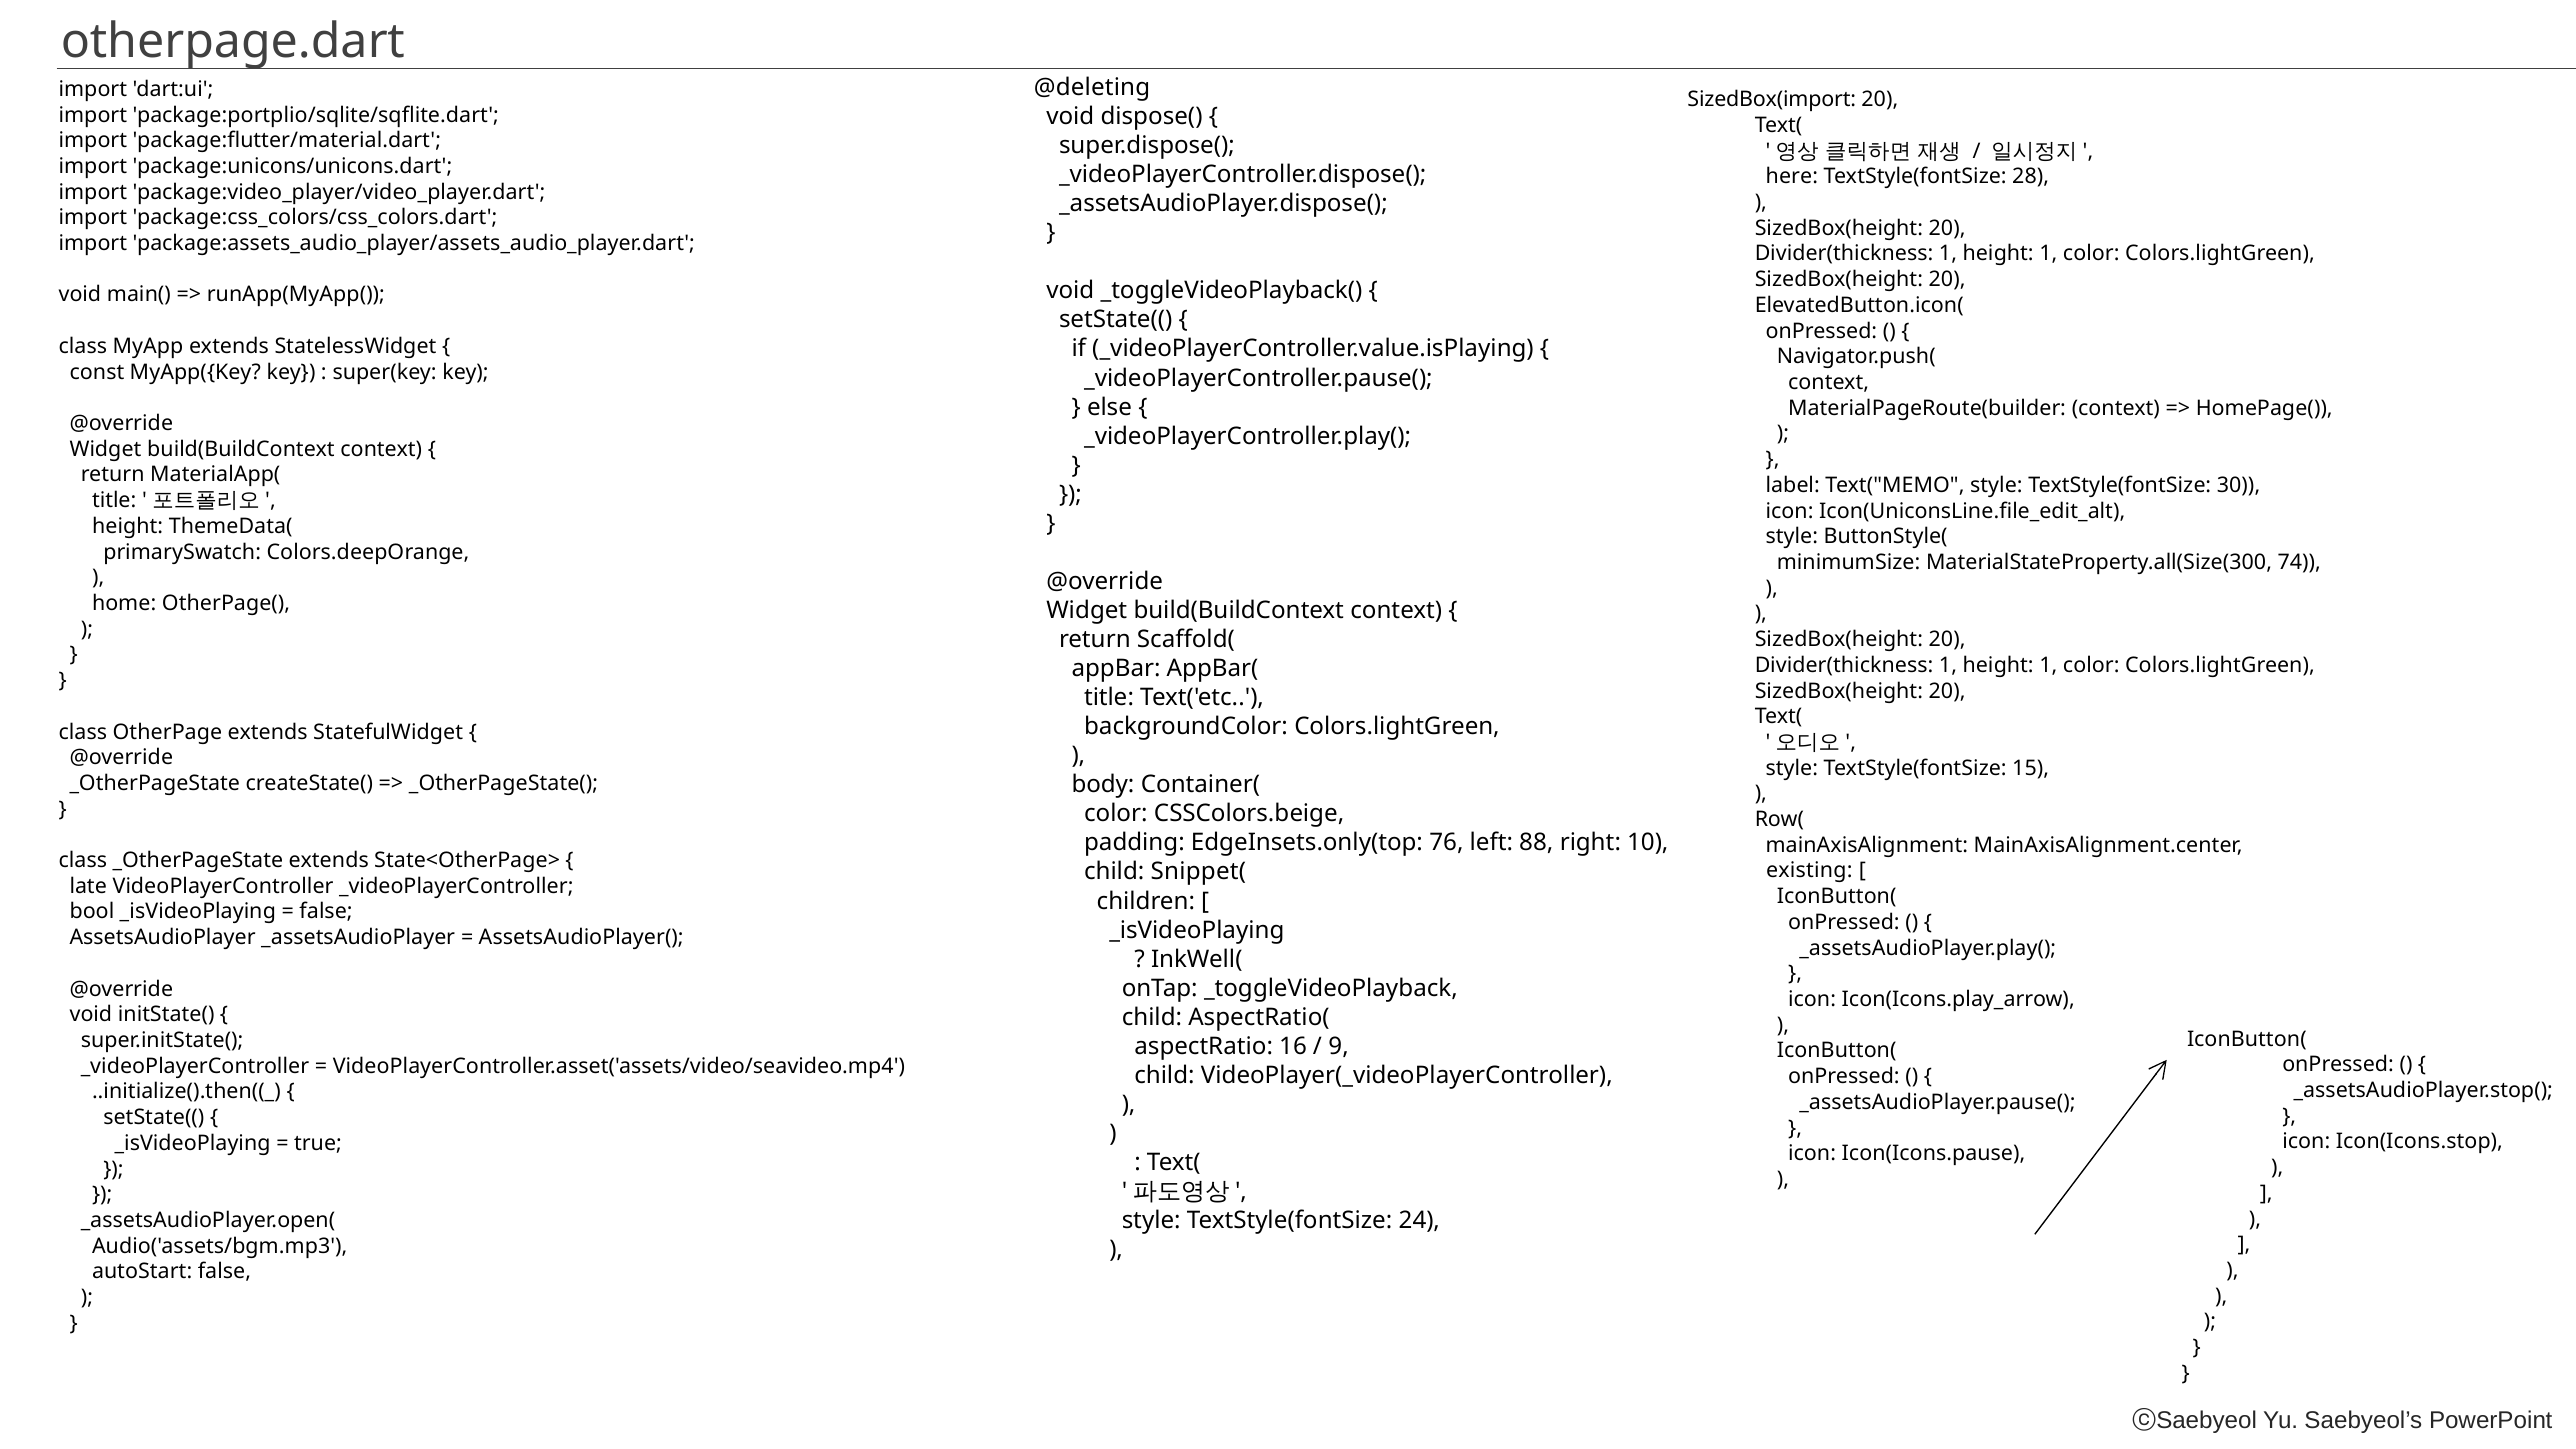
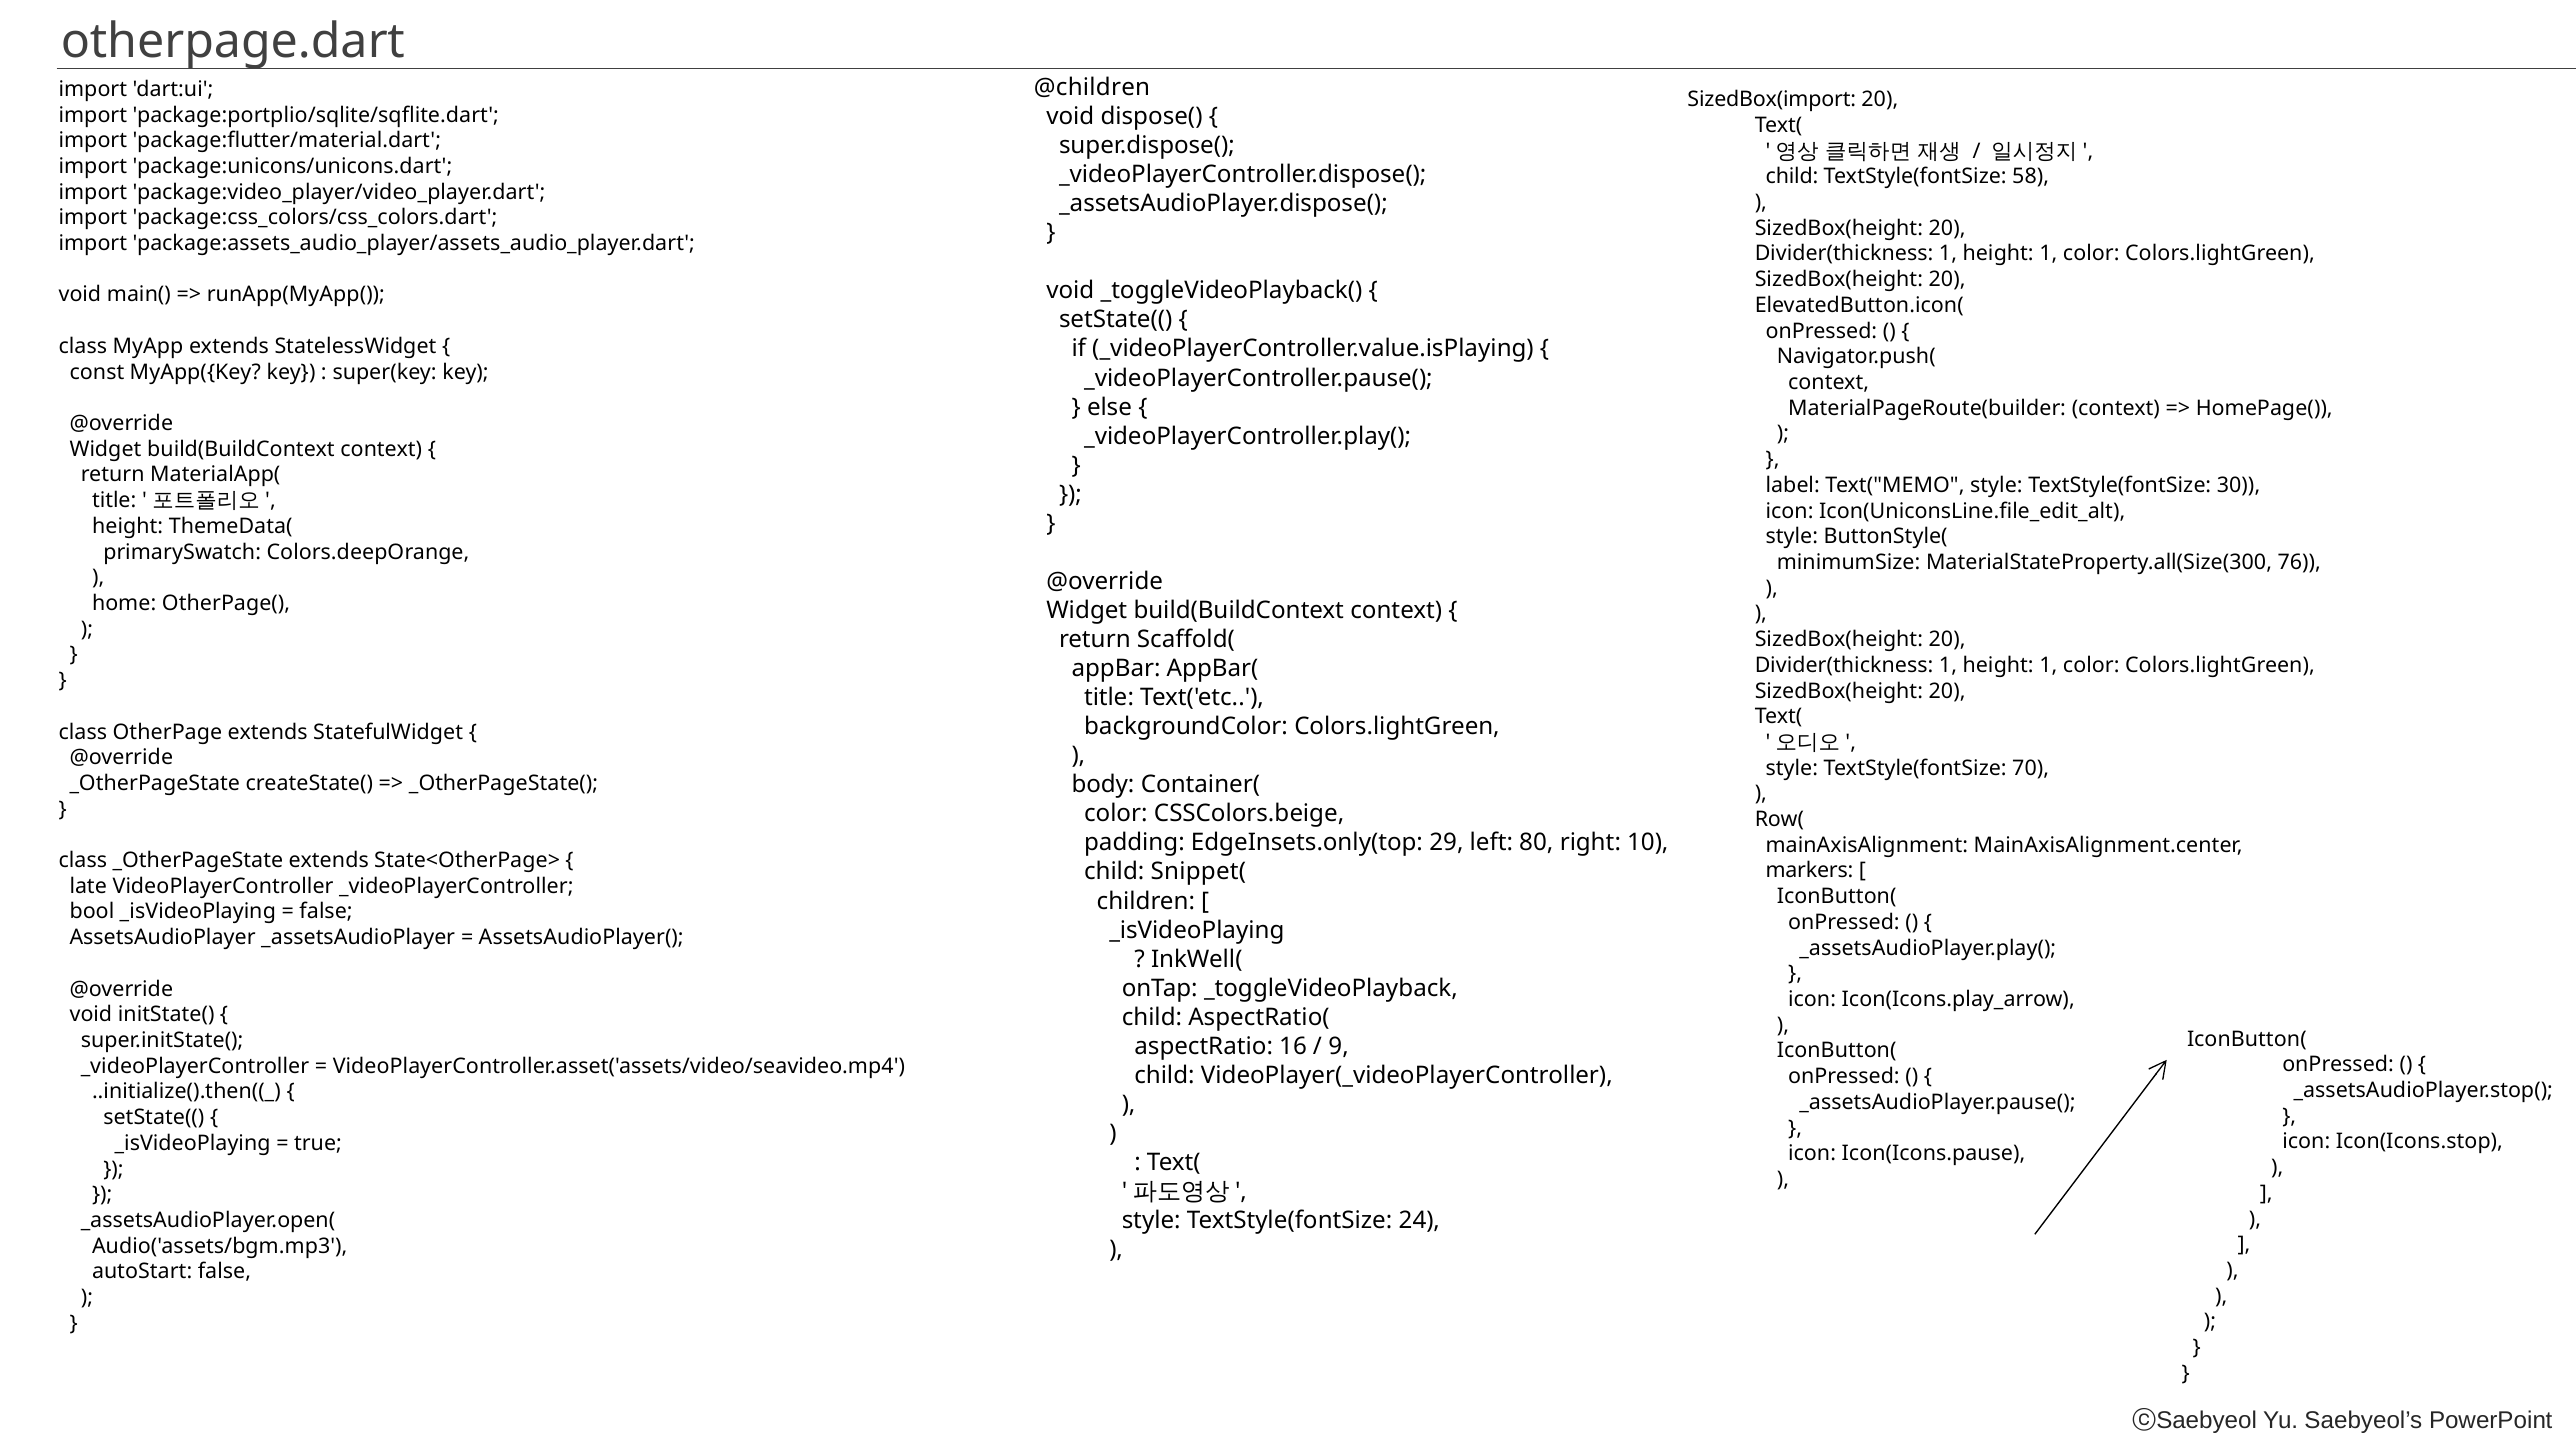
@deleting: @deleting -> @children
here at (1792, 177): here -> child
28: 28 -> 58
74: 74 -> 76
15: 15 -> 70
76: 76 -> 29
88: 88 -> 80
existing: existing -> markers
